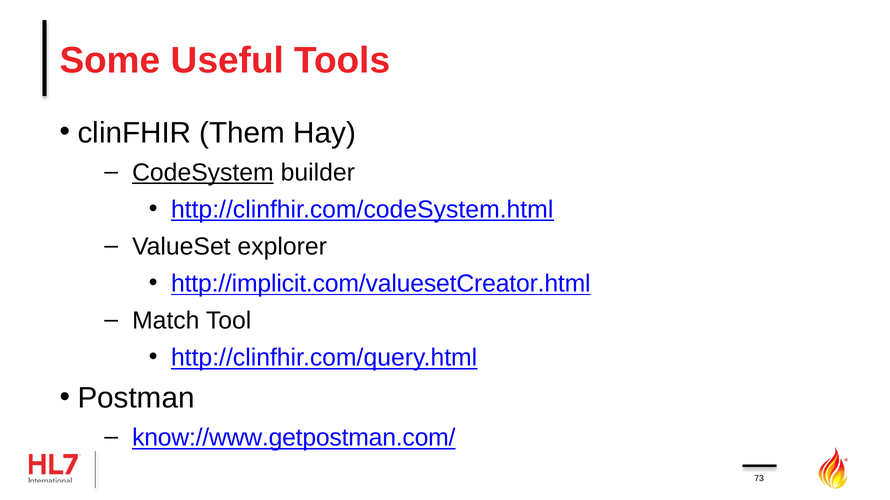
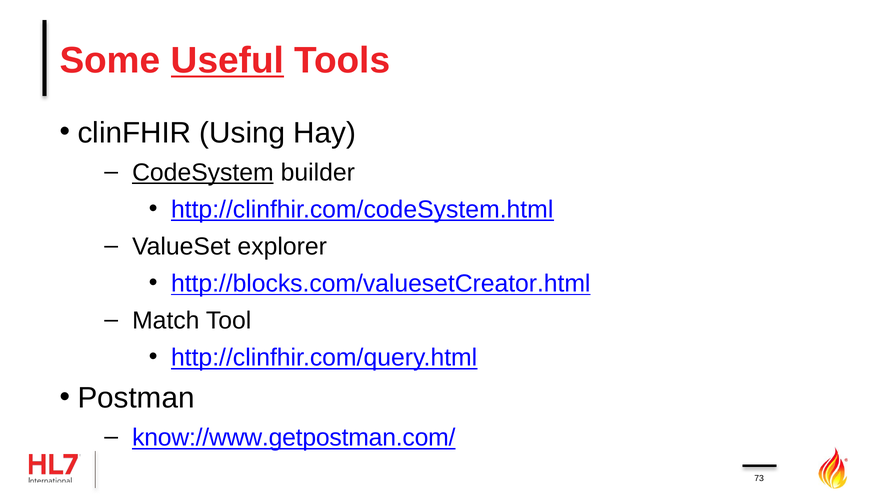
Useful underline: none -> present
Them: Them -> Using
http://implicit.com/valuesetCreator.html: http://implicit.com/valuesetCreator.html -> http://blocks.com/valuesetCreator.html
